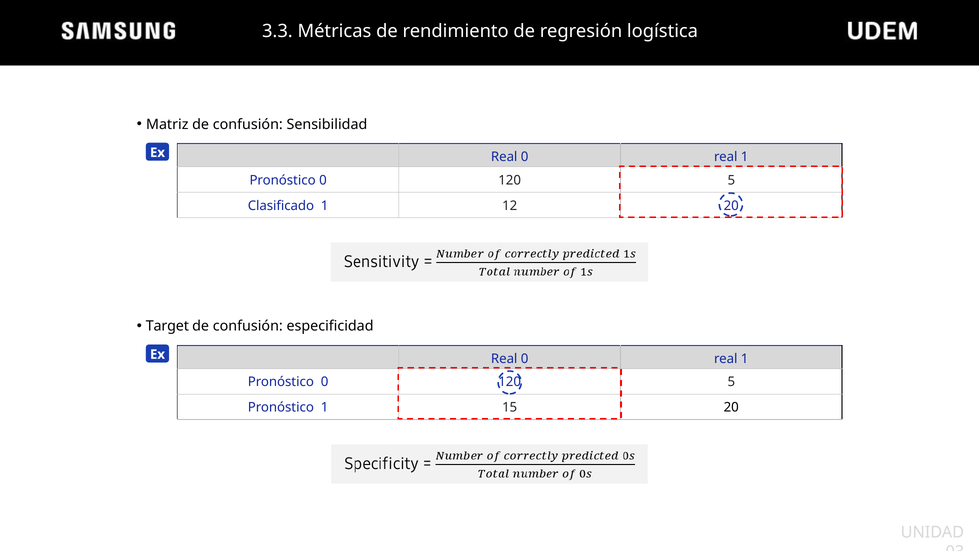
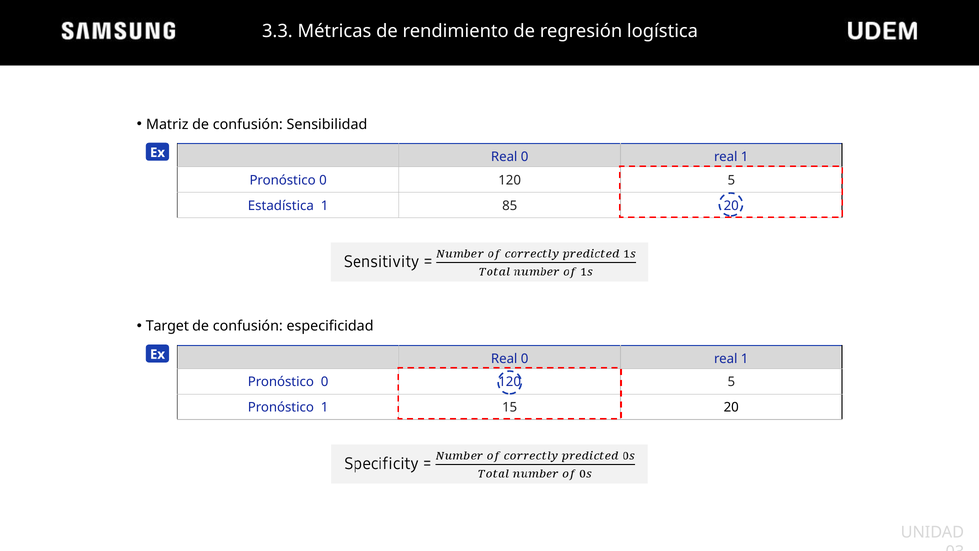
Clasificado: Clasificado -> Estadística
12: 12 -> 85
